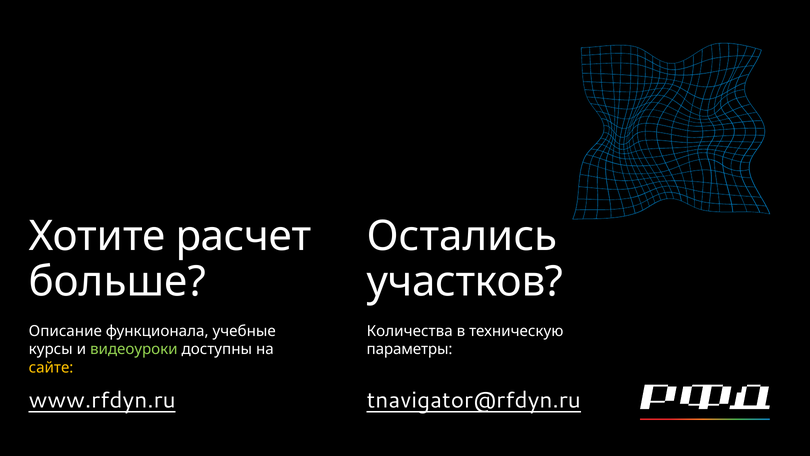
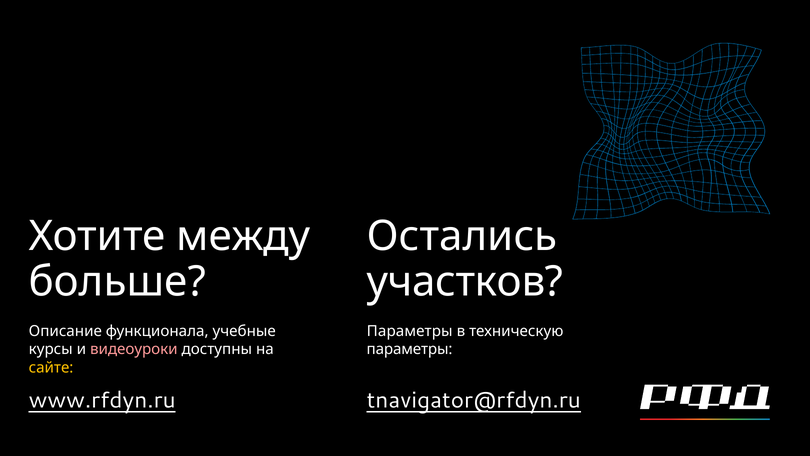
расчет: расчет -> между
Количества at (410, 331): Количества -> Параметры
видеоуроки colour: light green -> pink
